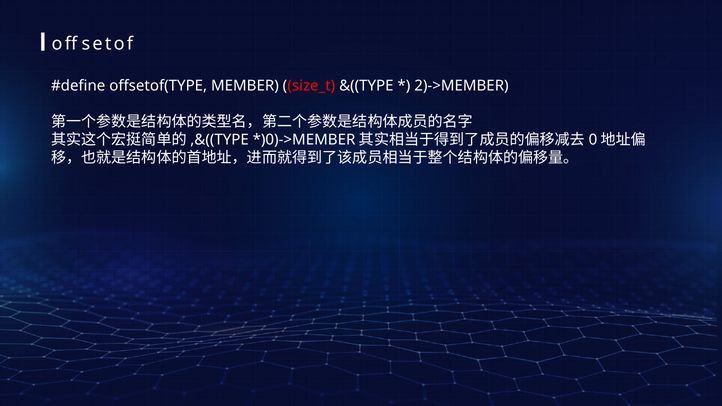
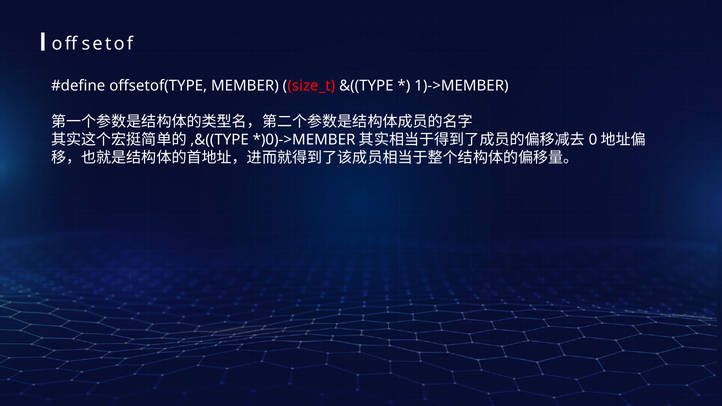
2)->MEMBER: 2)->MEMBER -> 1)->MEMBER
